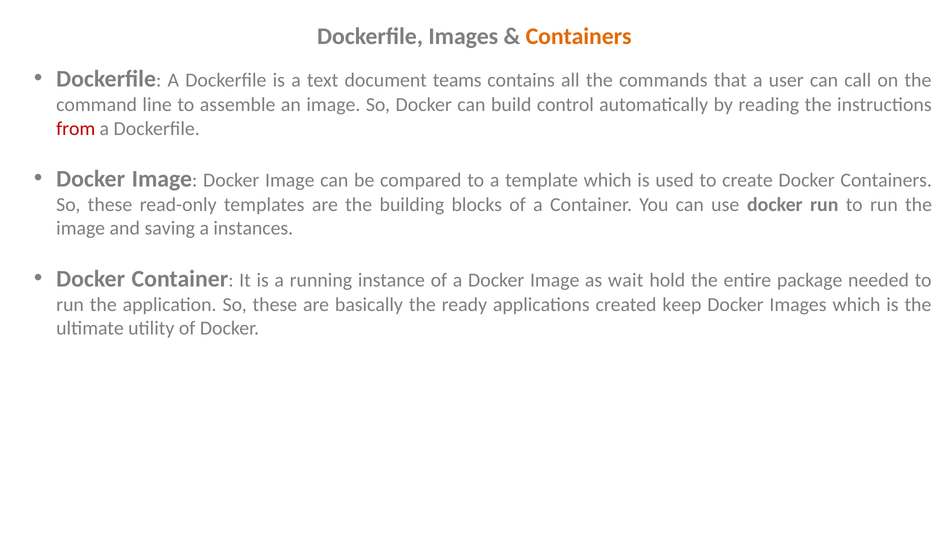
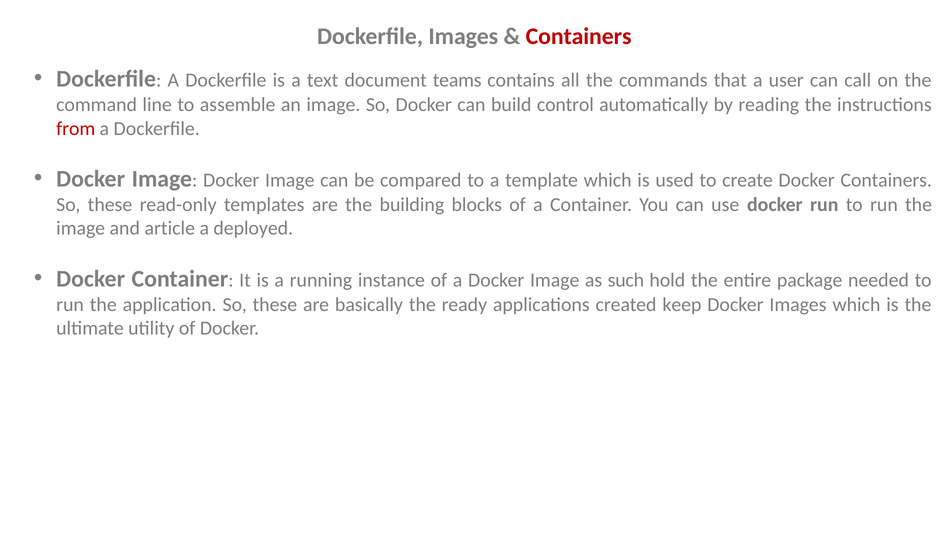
Containers at (579, 37) colour: orange -> red
saving: saving -> article
instances: instances -> deployed
wait: wait -> such
